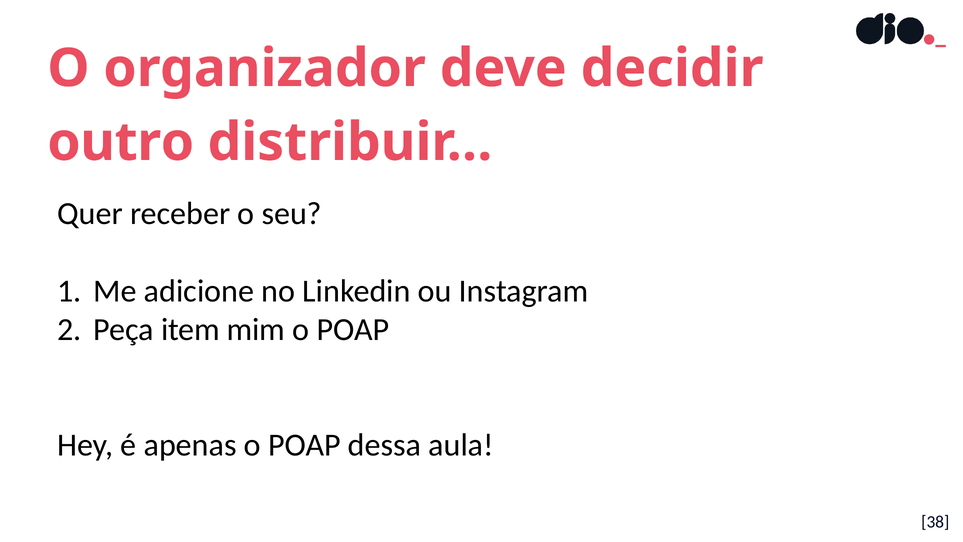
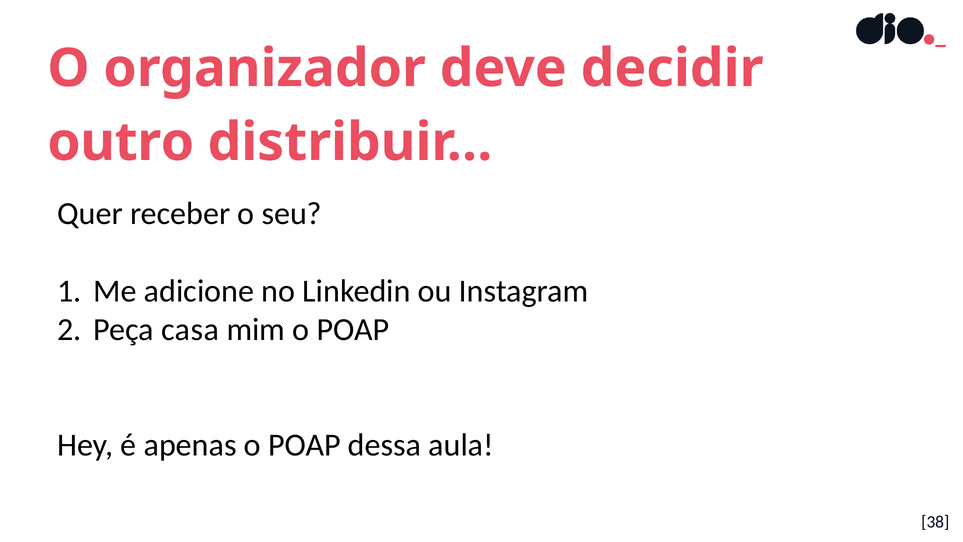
item: item -> casa
